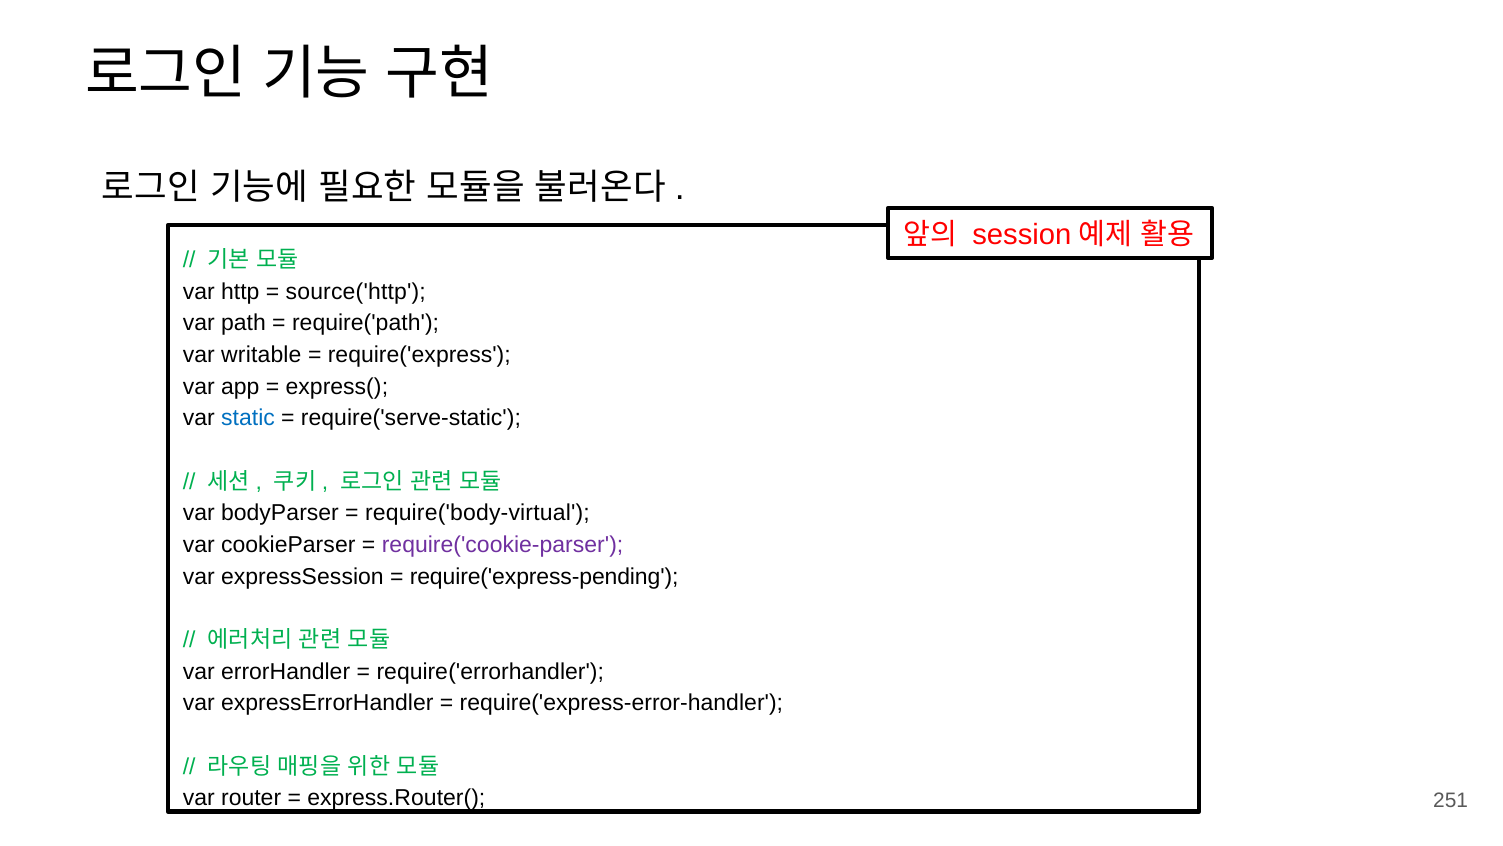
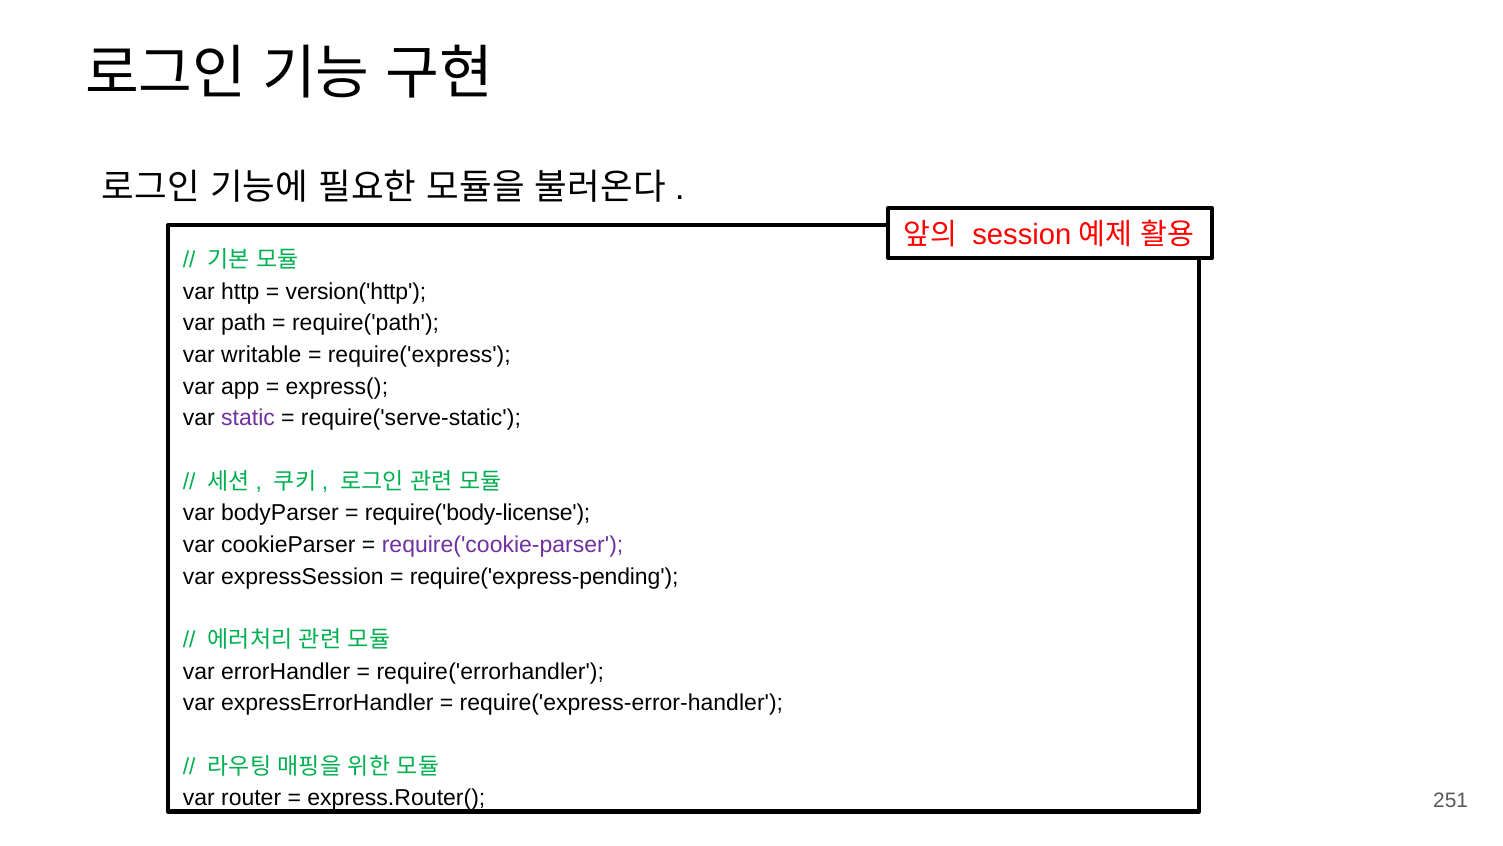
source('http: source('http -> version('http
static colour: blue -> purple
require('body-virtual: require('body-virtual -> require('body-license
